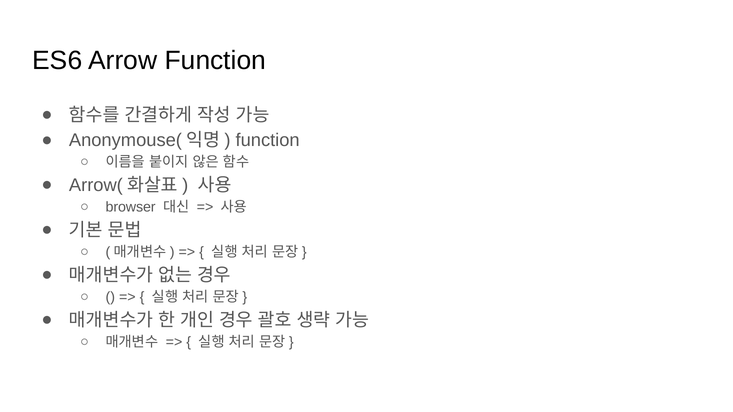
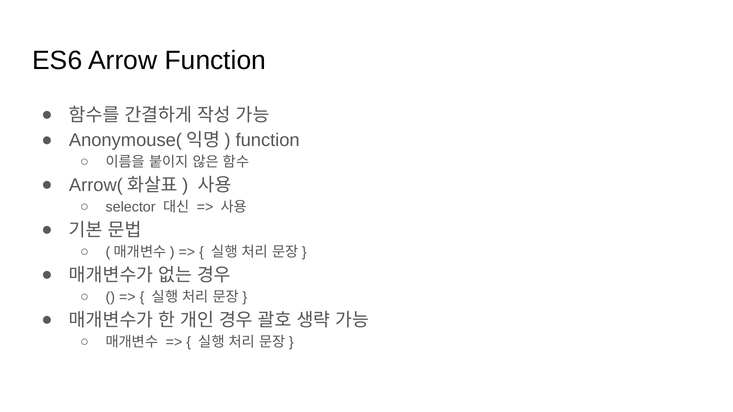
browser: browser -> selector
